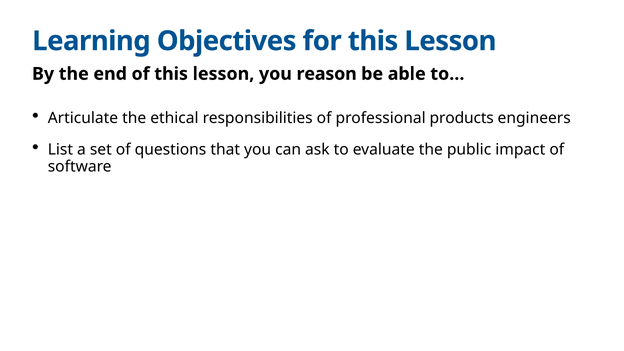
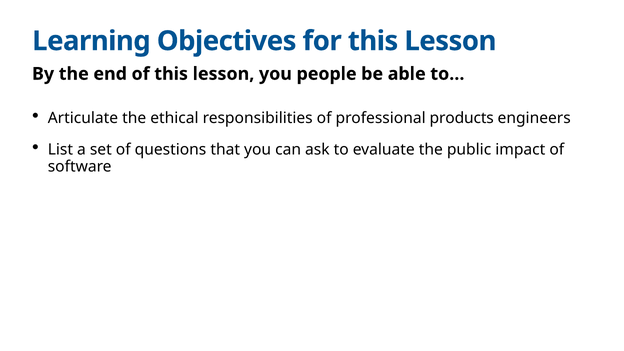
reason: reason -> people
